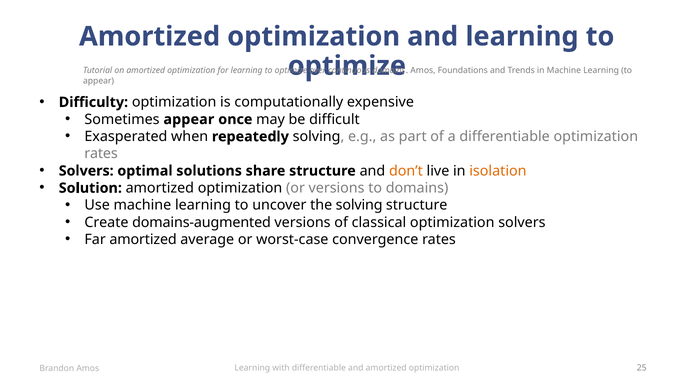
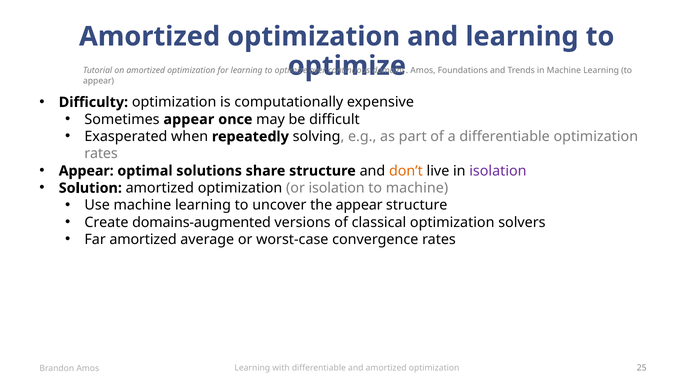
Solvers at (86, 171): Solvers -> Appear
isolation at (498, 171) colour: orange -> purple
or versions: versions -> isolation
to domains: domains -> machine
the solving: solving -> appear
